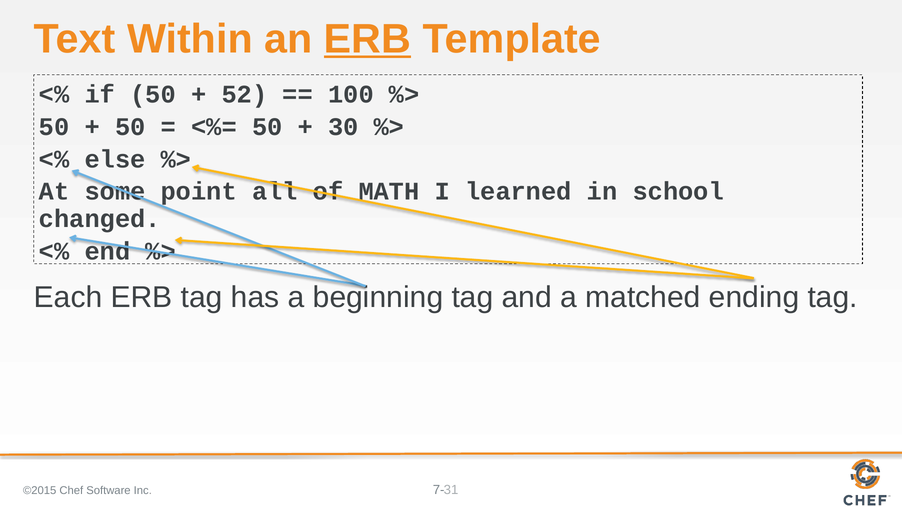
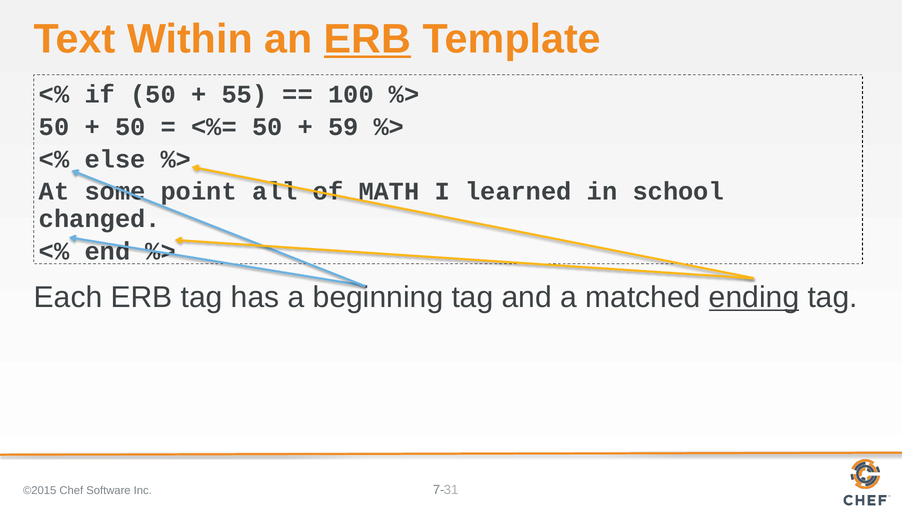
52: 52 -> 55
30: 30 -> 59
ending underline: none -> present
